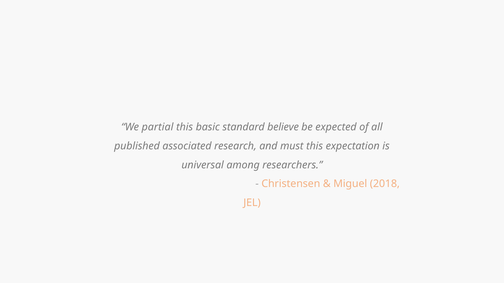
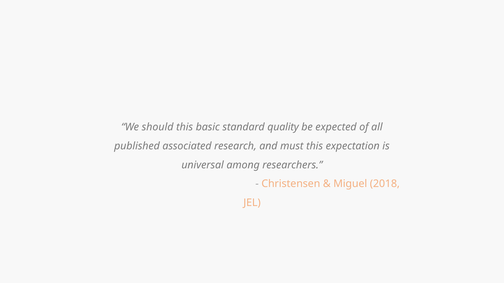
partial: partial -> should
believe: believe -> quality
